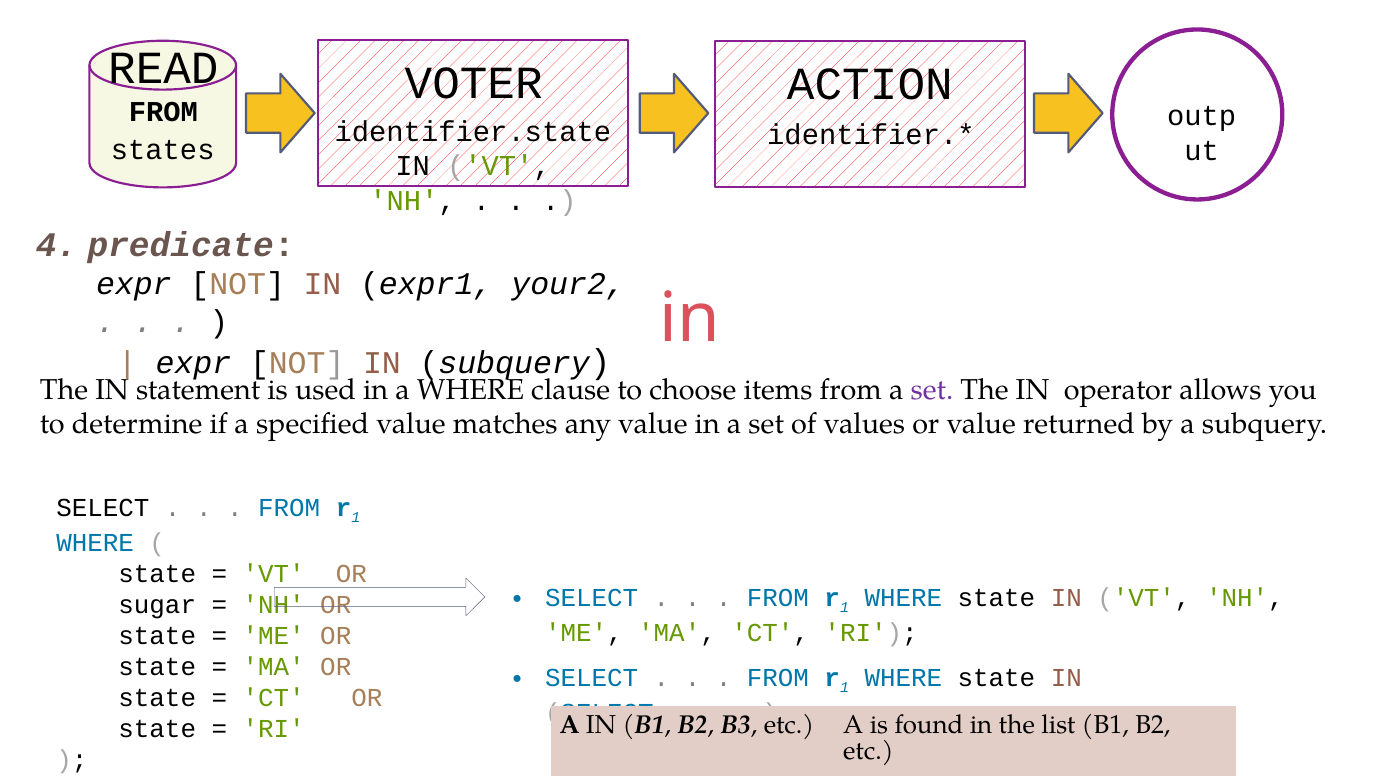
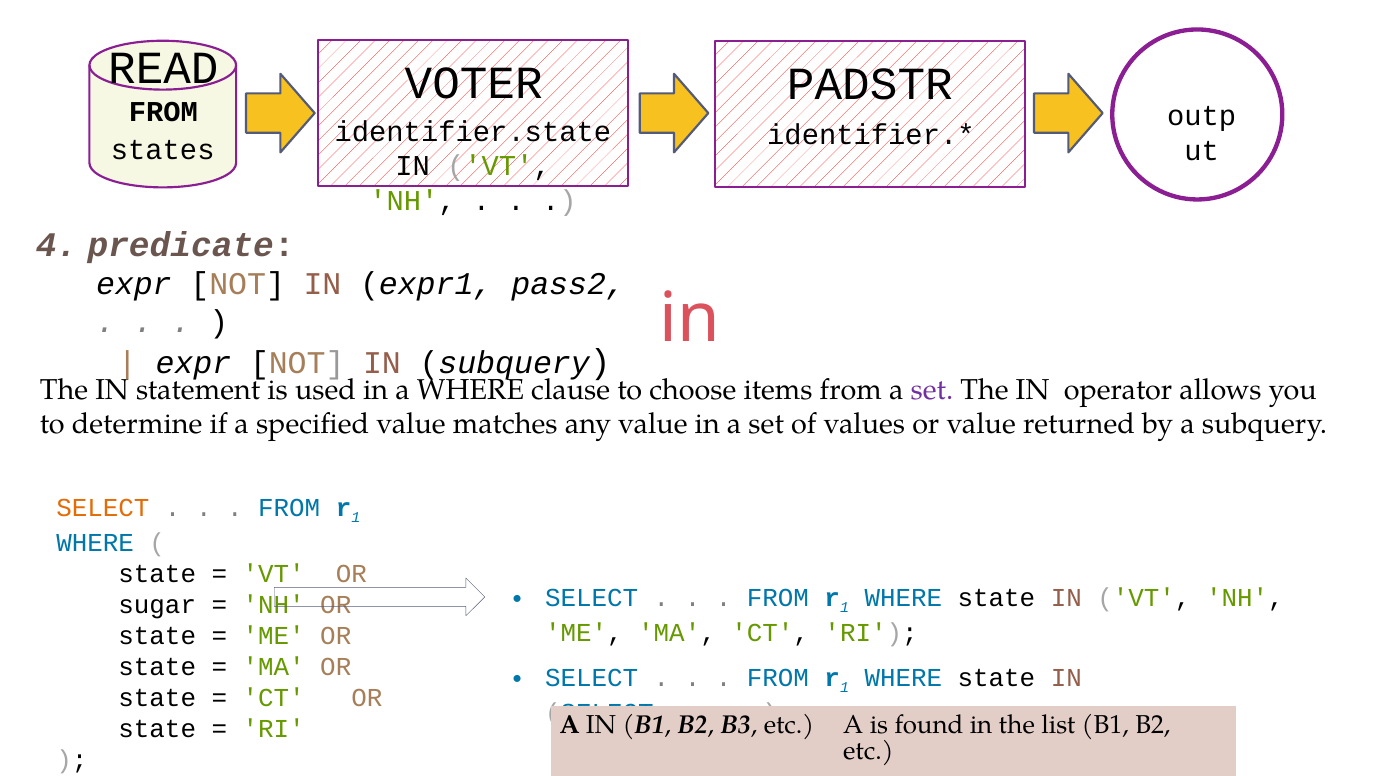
ACTION: ACTION -> PADSTR
your2: your2 -> pass2
SELECT at (103, 508) colour: black -> orange
